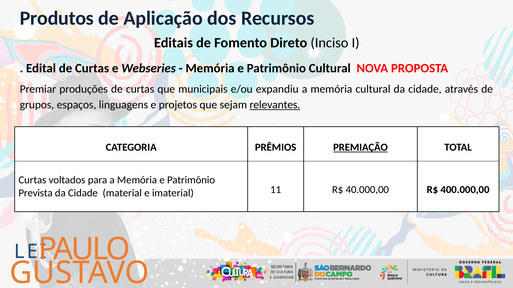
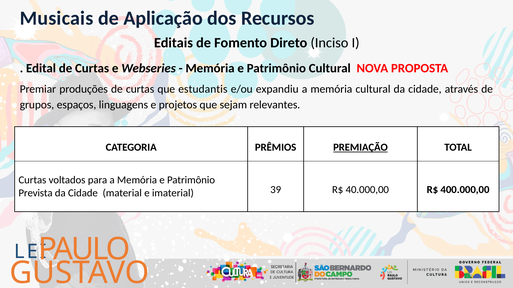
Produtos: Produtos -> Musicais
municipais: municipais -> estudantis
relevantes underline: present -> none
11: 11 -> 39
